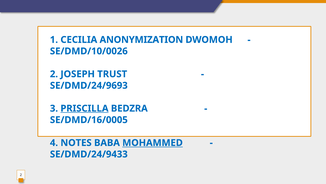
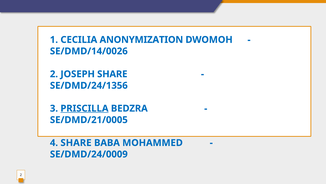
SE/DMD/10/0026: SE/DMD/10/0026 -> SE/DMD/14/0026
TRUST at (112, 74): TRUST -> SHARE
SE/DMD/24/9693: SE/DMD/24/9693 -> SE/DMD/24/1356
SE/DMD/16/0005: SE/DMD/16/0005 -> SE/DMD/21/0005
4 NOTES: NOTES -> SHARE
MOHAMMED underline: present -> none
SE/DMD/24/9433: SE/DMD/24/9433 -> SE/DMD/24/0009
